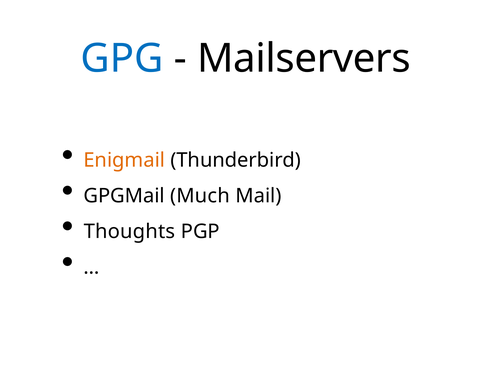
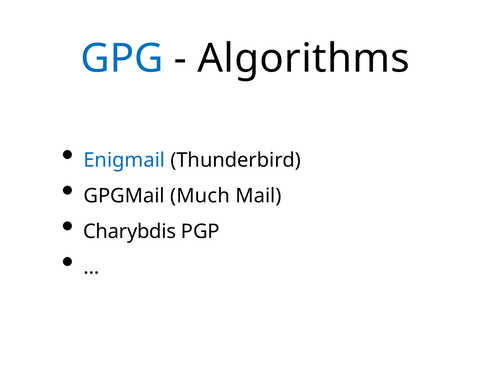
Mailservers: Mailservers -> Algorithms
Enigmail colour: orange -> blue
Thoughts: Thoughts -> Charybdis
